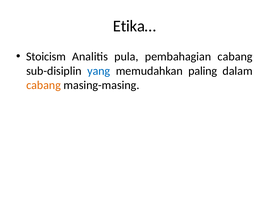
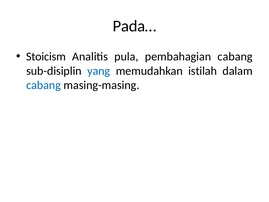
Etika…: Etika… -> Pada…
paling: paling -> istilah
cabang at (44, 85) colour: orange -> blue
